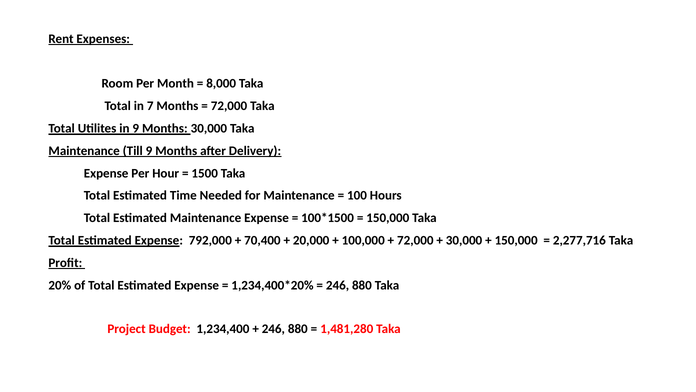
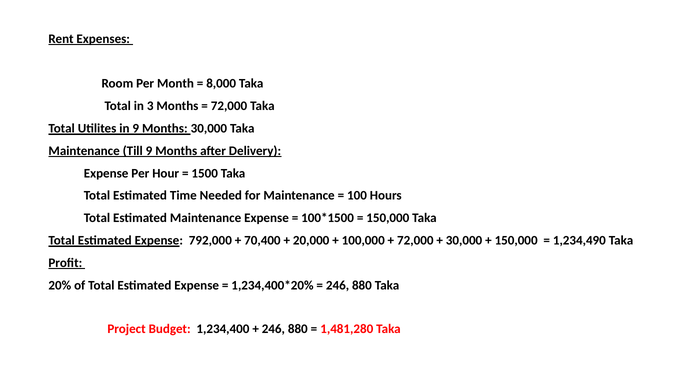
7: 7 -> 3
2,277,716: 2,277,716 -> 1,234,490
